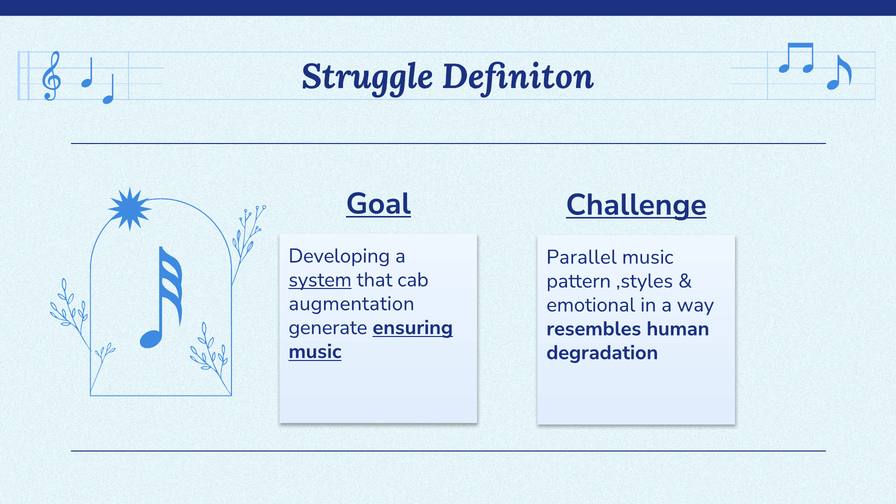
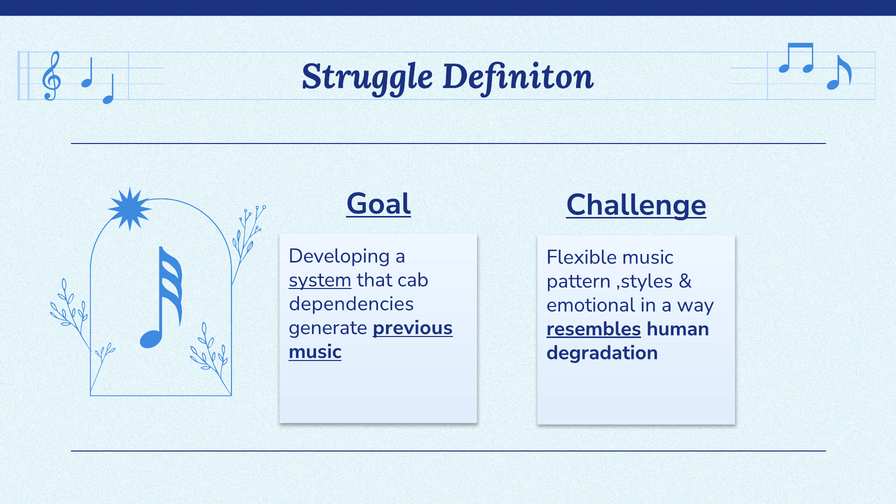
Parallel: Parallel -> Flexible
augmentation: augmentation -> dependencies
ensuring: ensuring -> previous
resembles underline: none -> present
